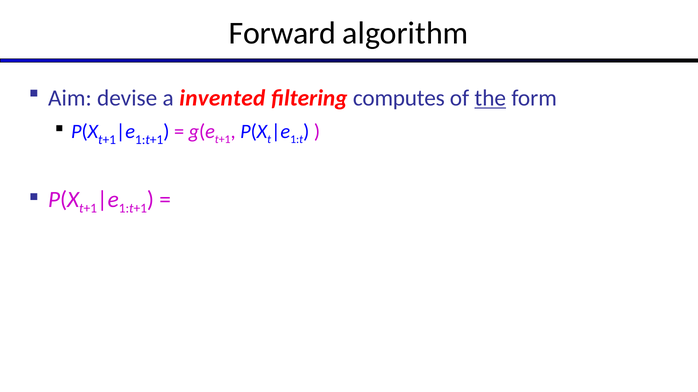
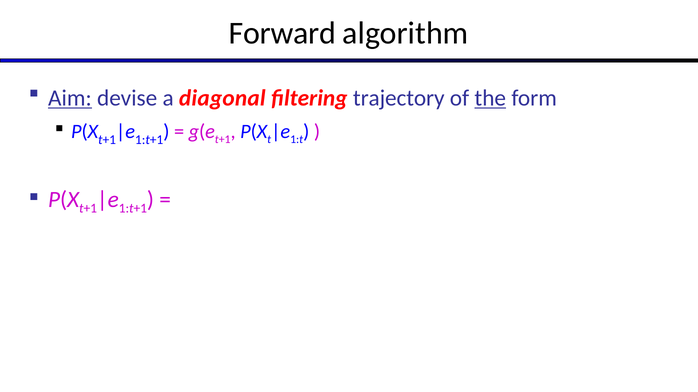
Aim underline: none -> present
invented: invented -> diagonal
computes: computes -> trajectory
